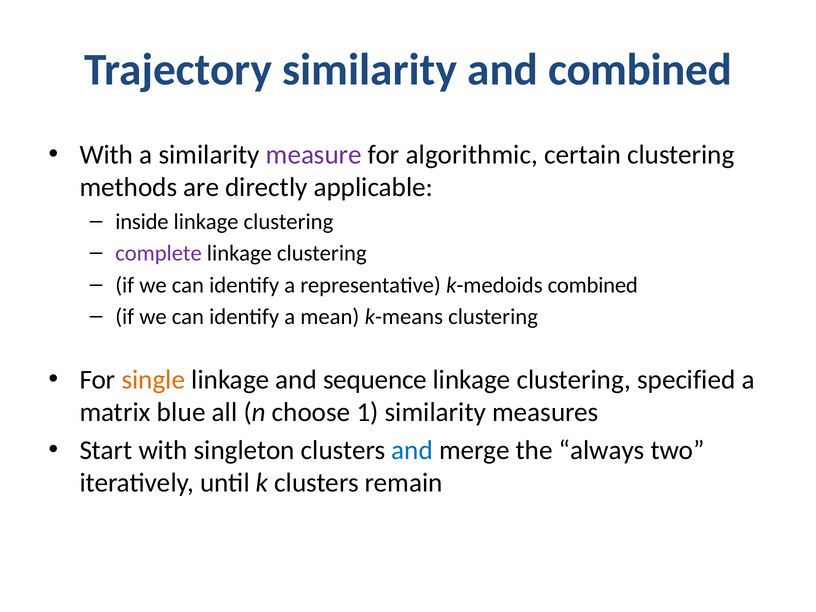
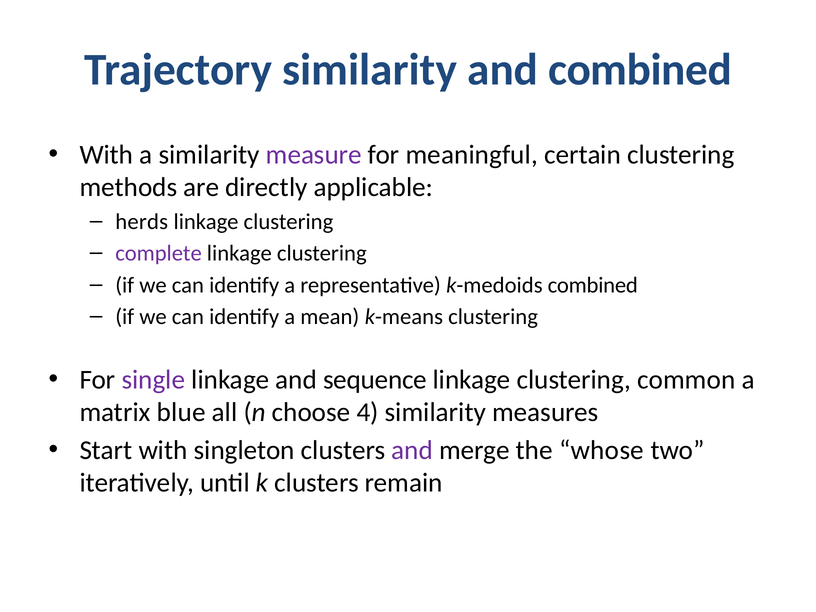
algorithmic: algorithmic -> meaningful
inside: inside -> herds
single colour: orange -> purple
specified: specified -> common
1: 1 -> 4
and at (412, 450) colour: blue -> purple
always: always -> whose
